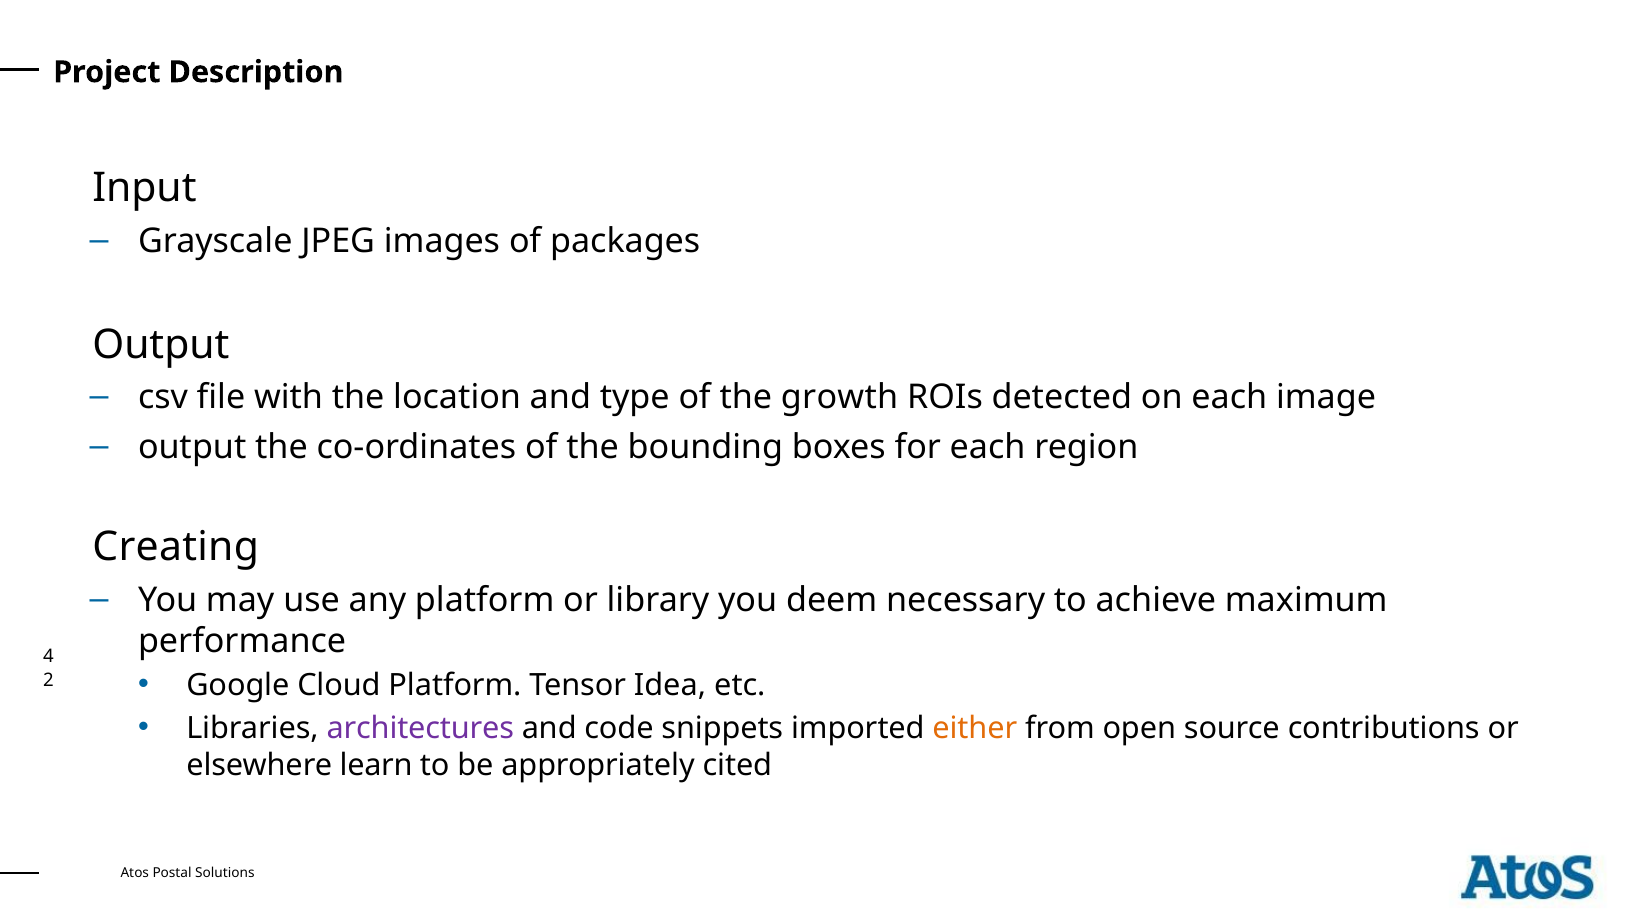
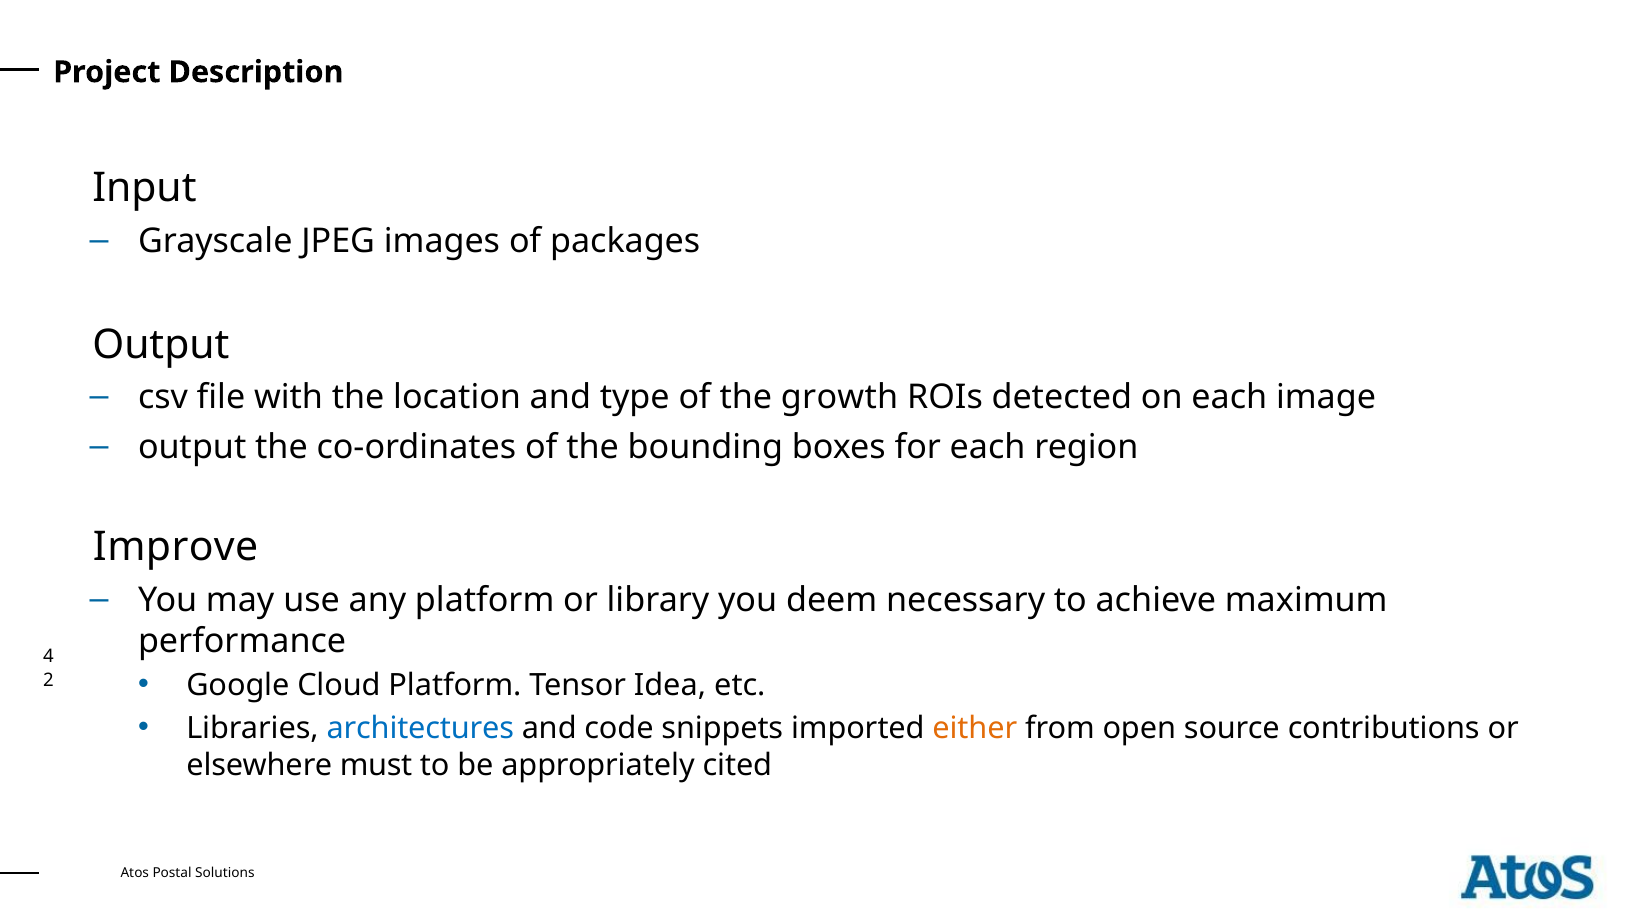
Creating: Creating -> Improve
architectures colour: purple -> blue
learn: learn -> must
